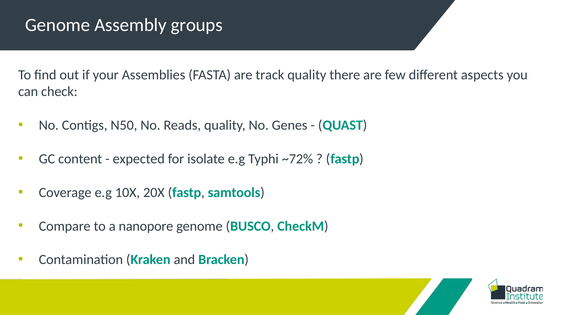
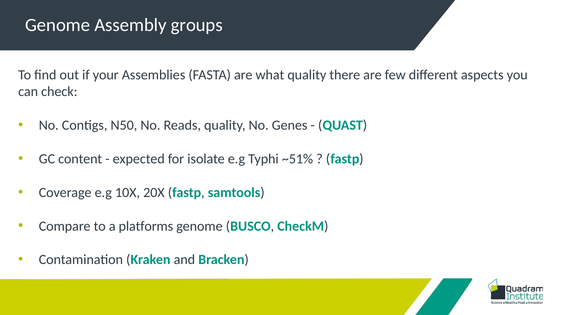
track: track -> what
~72%: ~72% -> ~51%
nanopore: nanopore -> platforms
